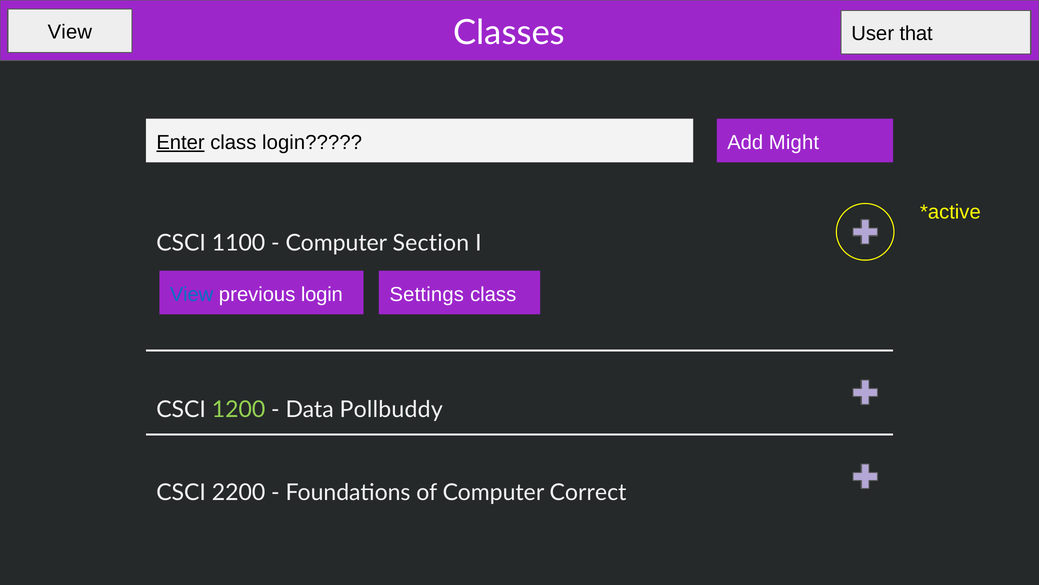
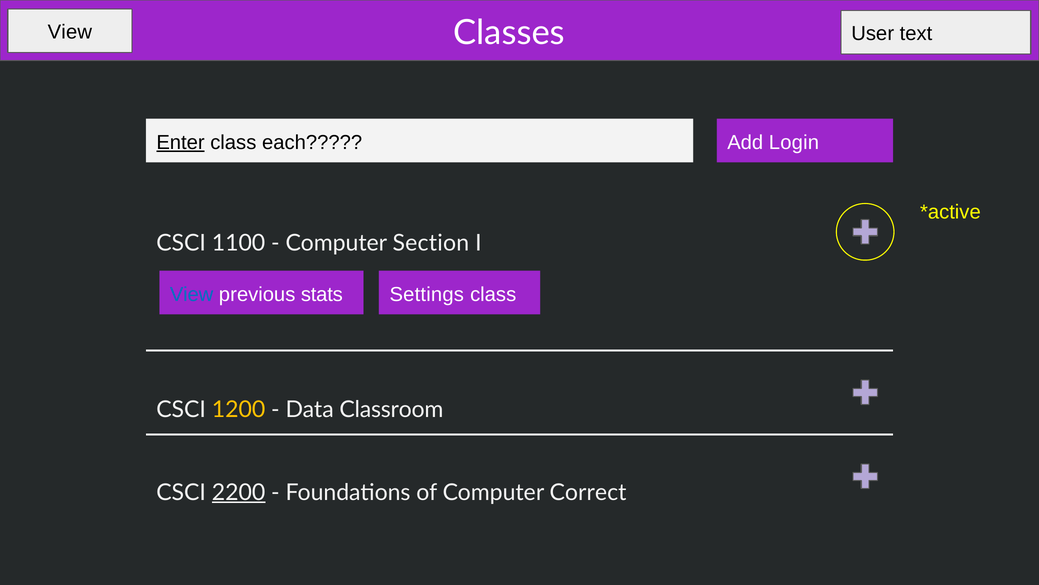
that: that -> text
class login: login -> each
Might: Might -> Login
previous login: login -> stats
1200 colour: light green -> yellow
Pollbuddy: Pollbuddy -> Classroom
2200 underline: none -> present
